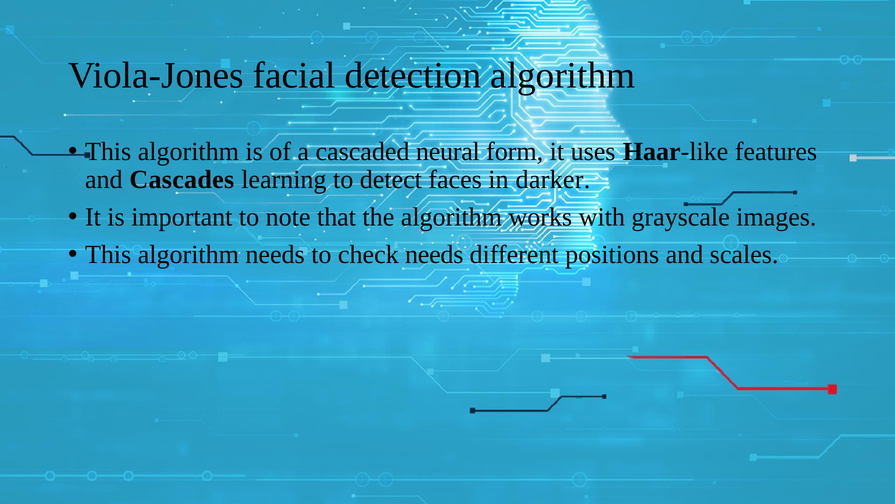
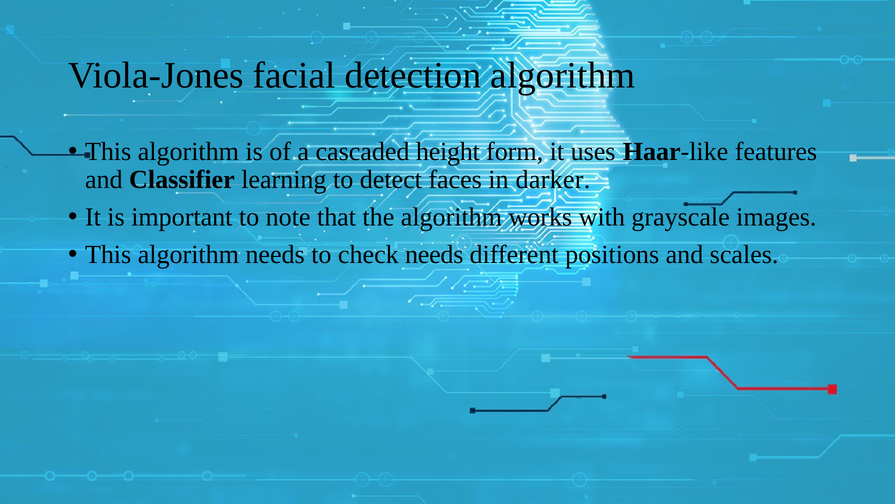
neural: neural -> height
Cascades: Cascades -> Classifier
